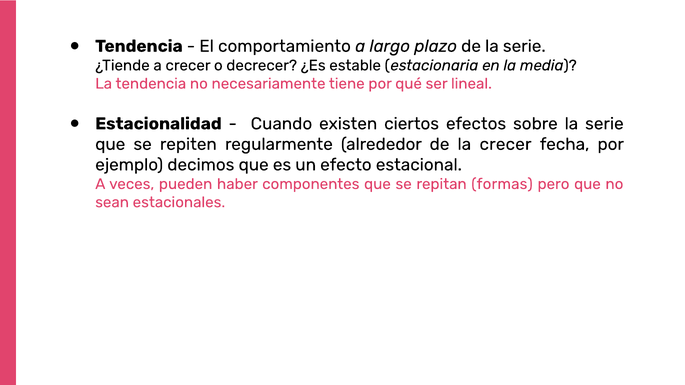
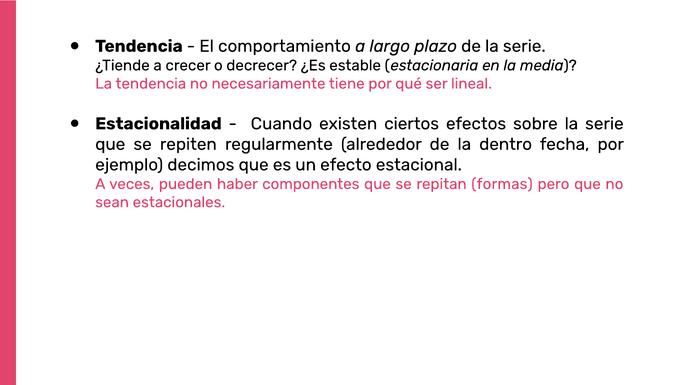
la crecer: crecer -> dentro
